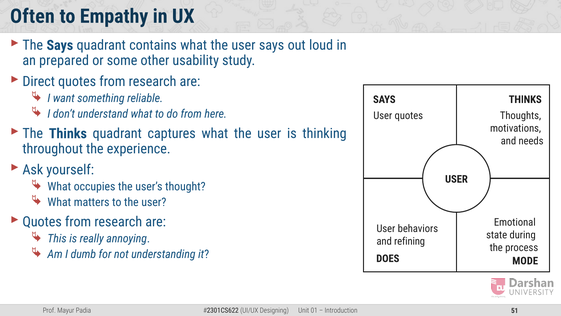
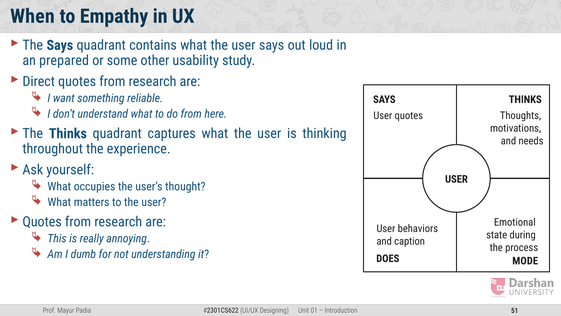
Often: Often -> When
refining: refining -> caption
